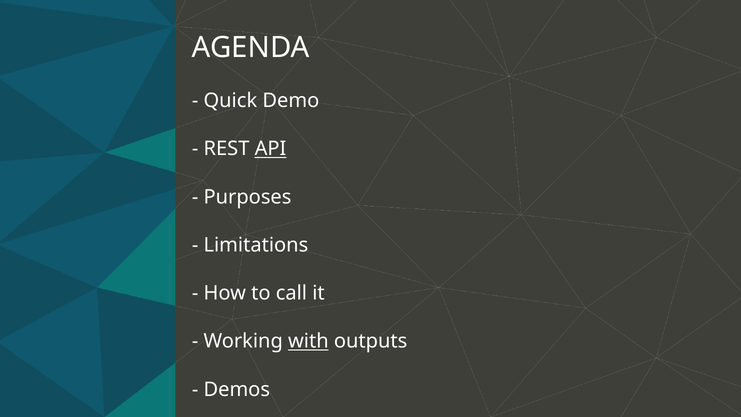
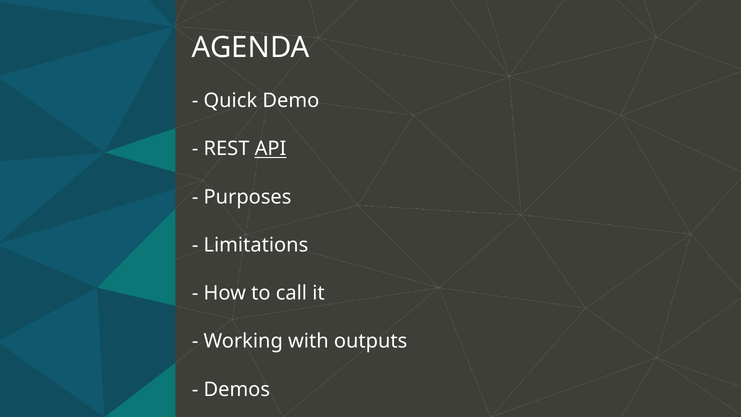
with underline: present -> none
